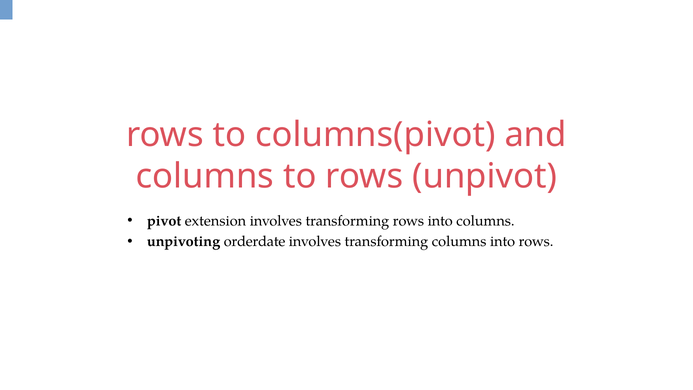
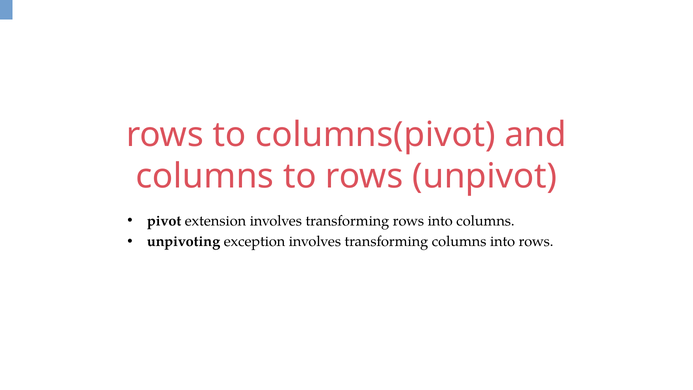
orderdate: orderdate -> exception
